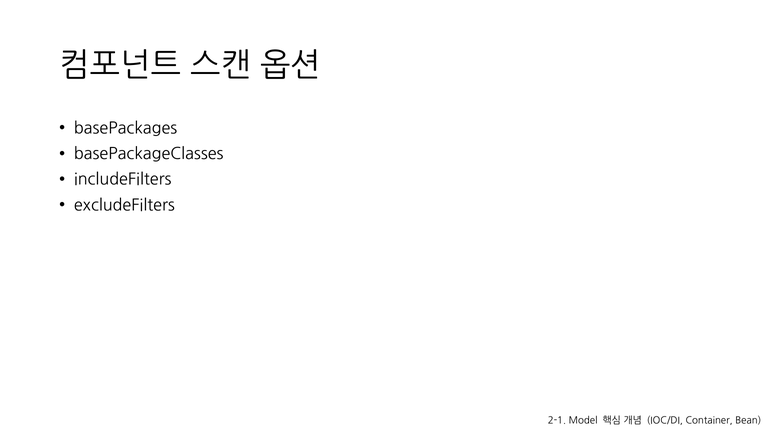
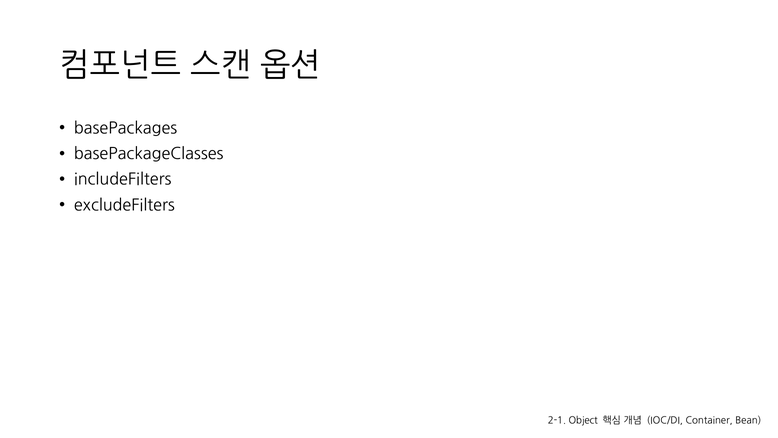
Model: Model -> Object
